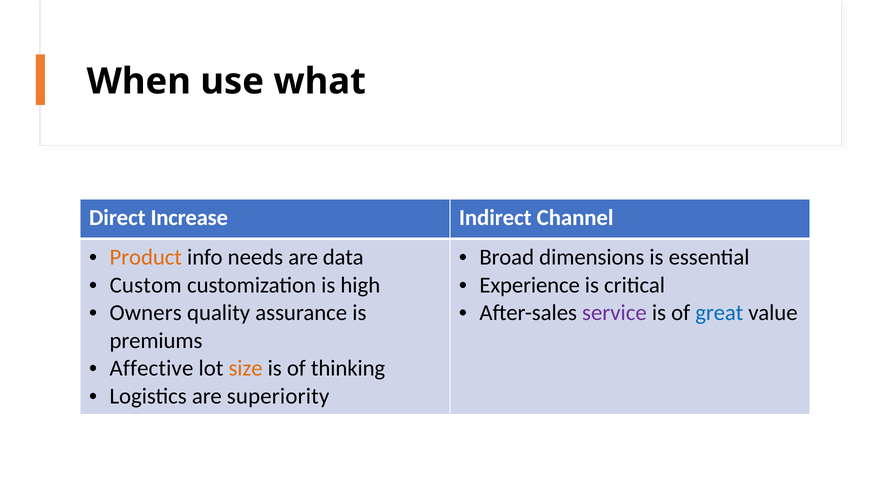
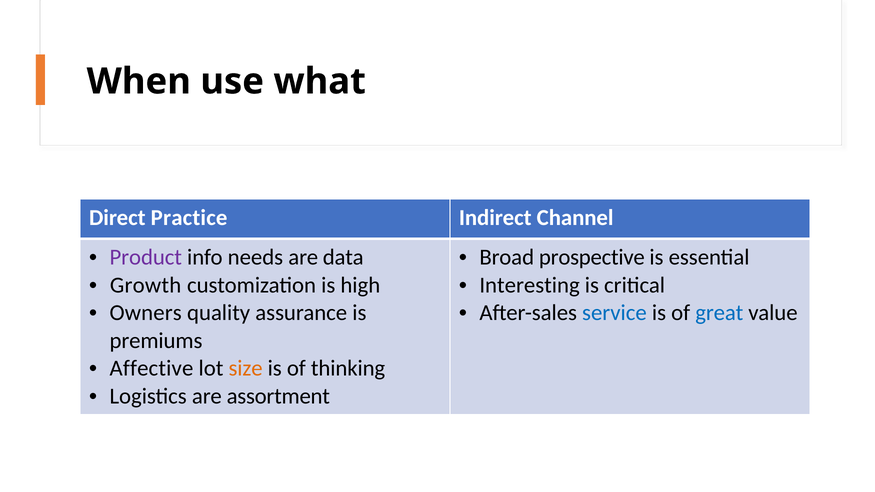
Increase: Increase -> Practice
Product colour: orange -> purple
dimensions: dimensions -> prospective
Custom: Custom -> Growth
Experience: Experience -> Interesting
service colour: purple -> blue
superiority: superiority -> assortment
